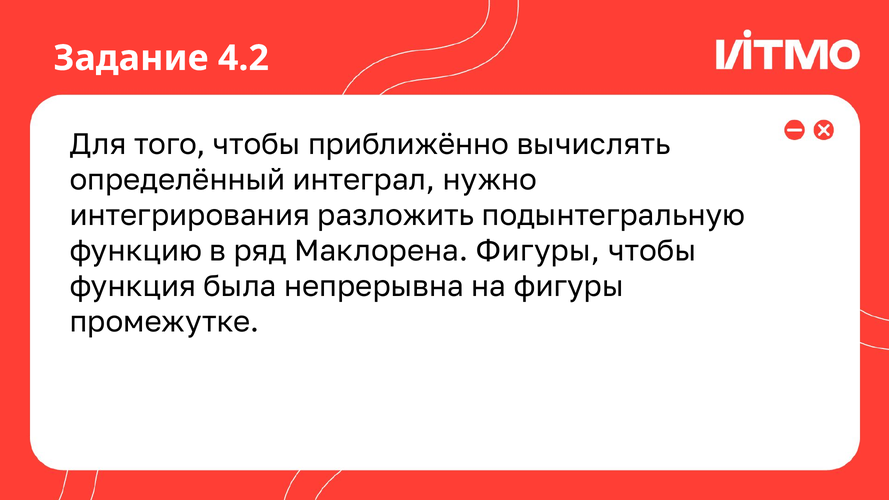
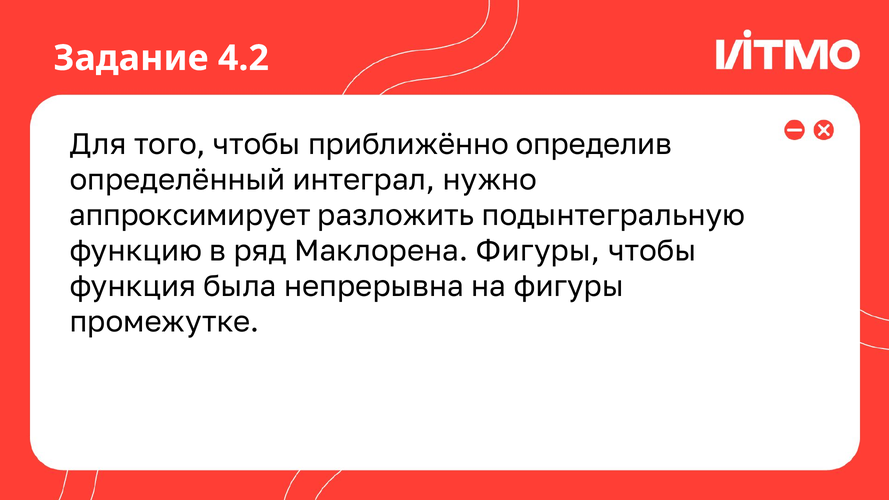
вычислять: вычислять -> определив
интегрирования: интегрирования -> аппроксимирует
